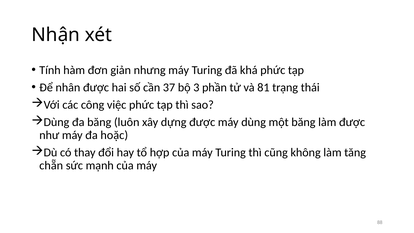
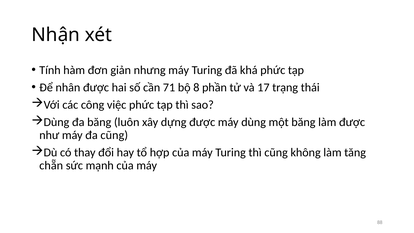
37: 37 -> 71
3: 3 -> 8
81: 81 -> 17
đa hoặc: hoặc -> cũng
